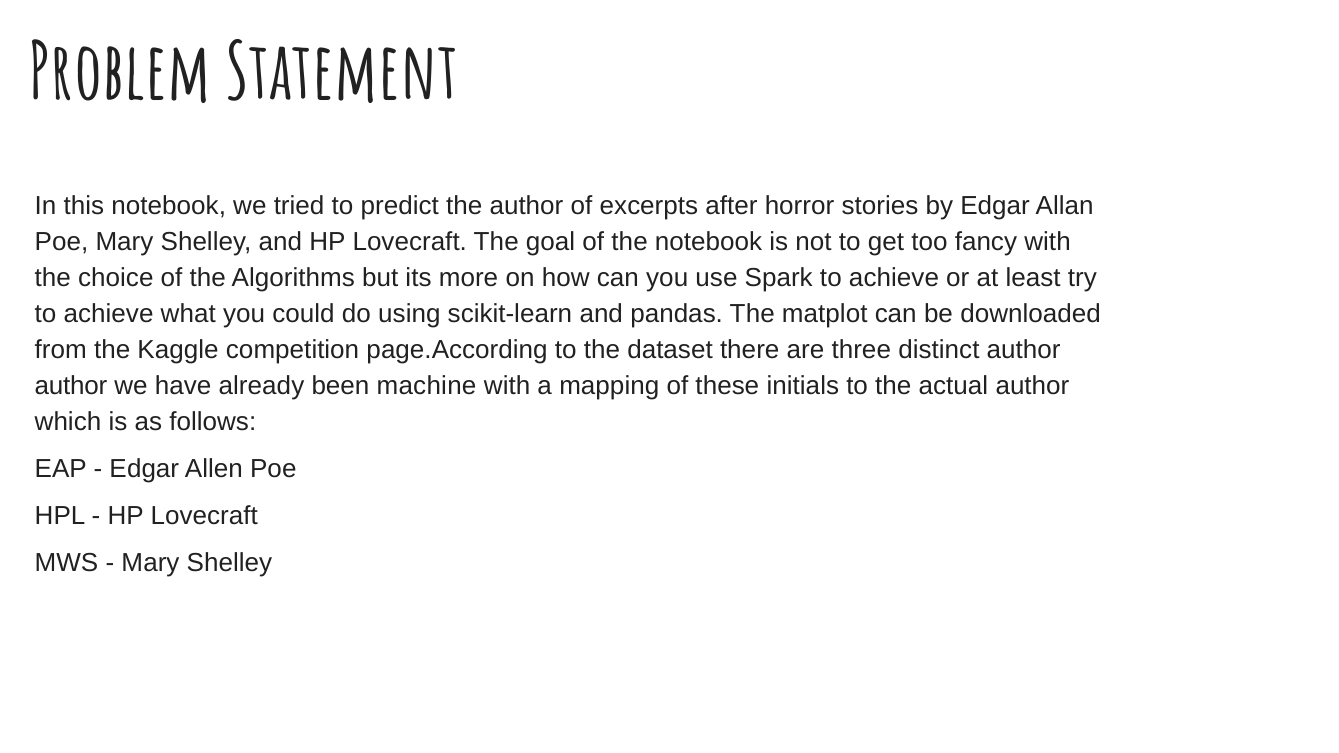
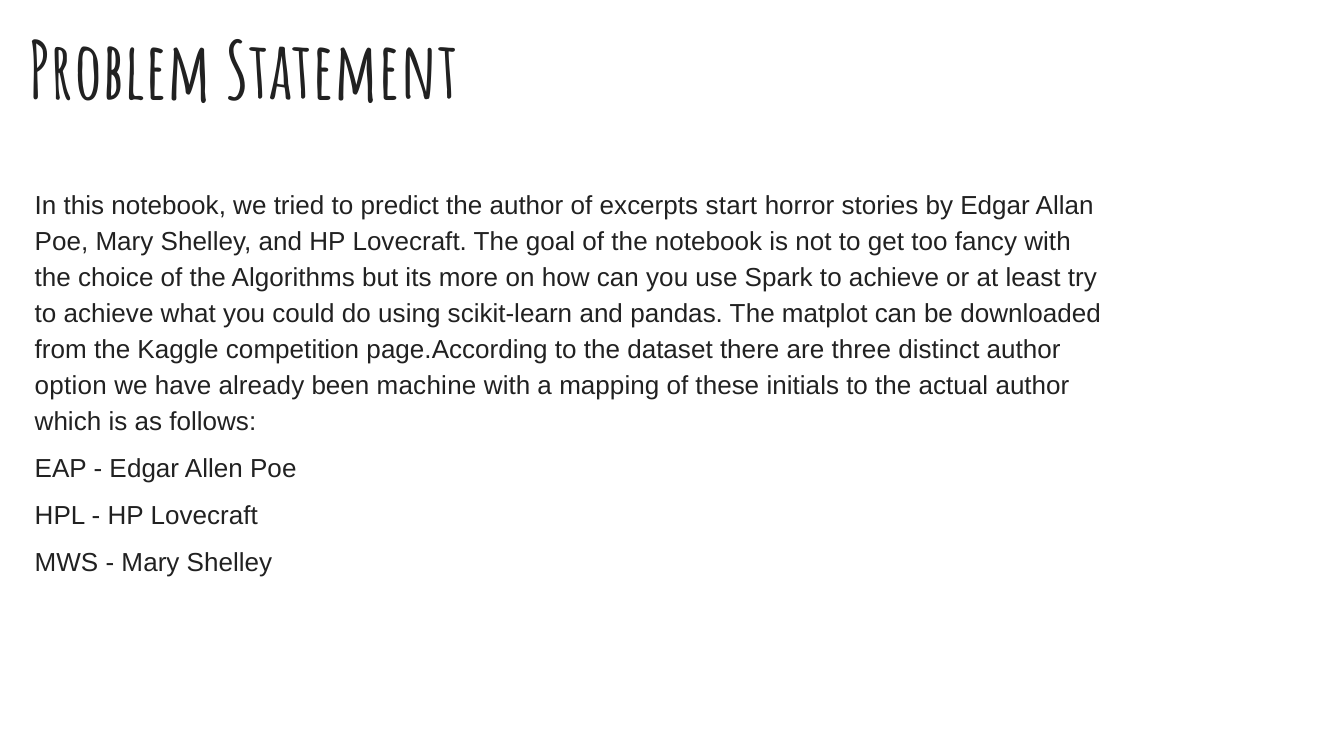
after: after -> start
author at (71, 386): author -> option
